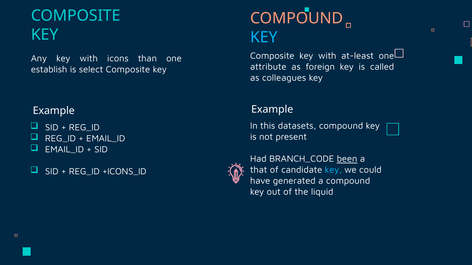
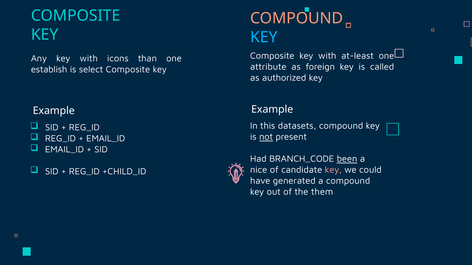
colleagues: colleagues -> authorized
not underline: none -> present
that: that -> nice
key at (333, 170) colour: light blue -> pink
+ICONS_ID: +ICONS_ID -> +CHILD_ID
liquid: liquid -> them
